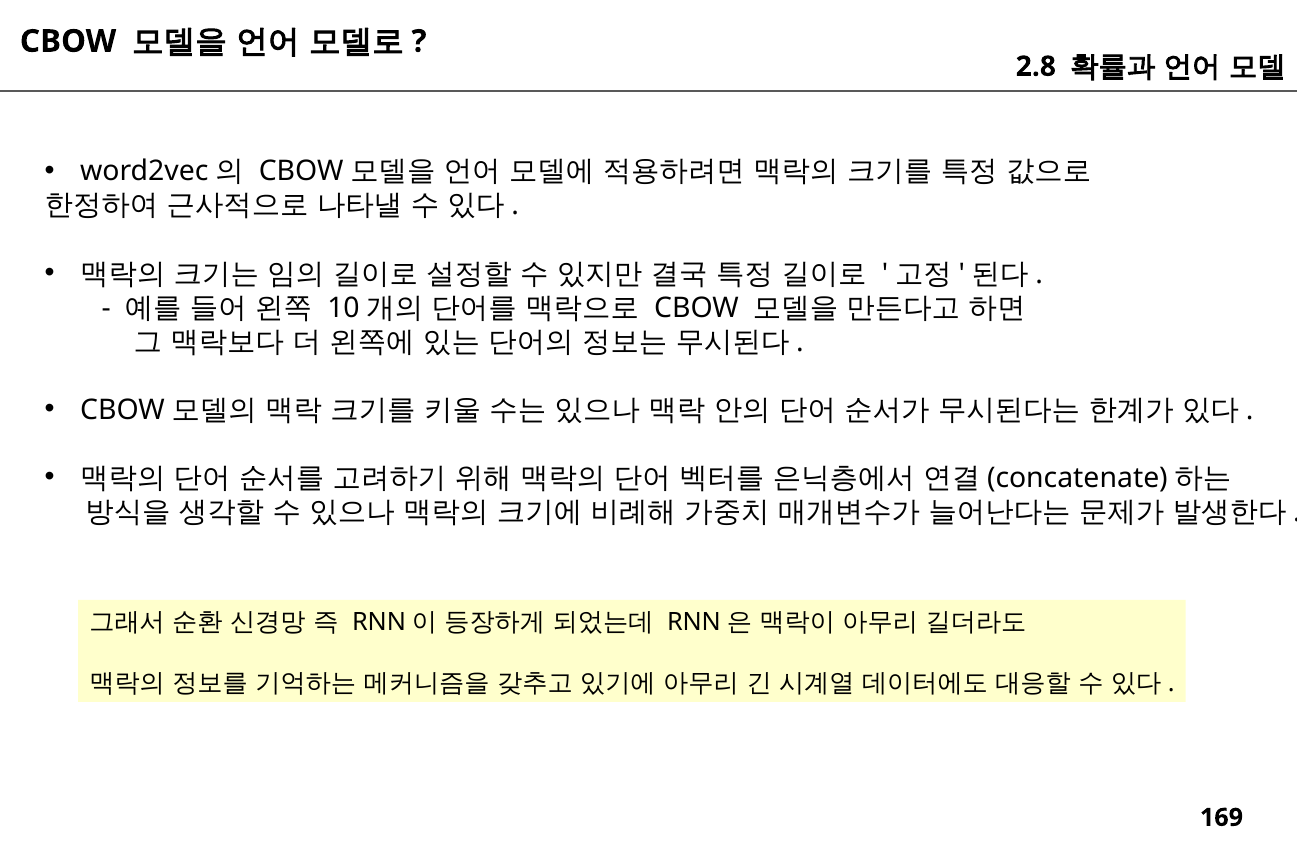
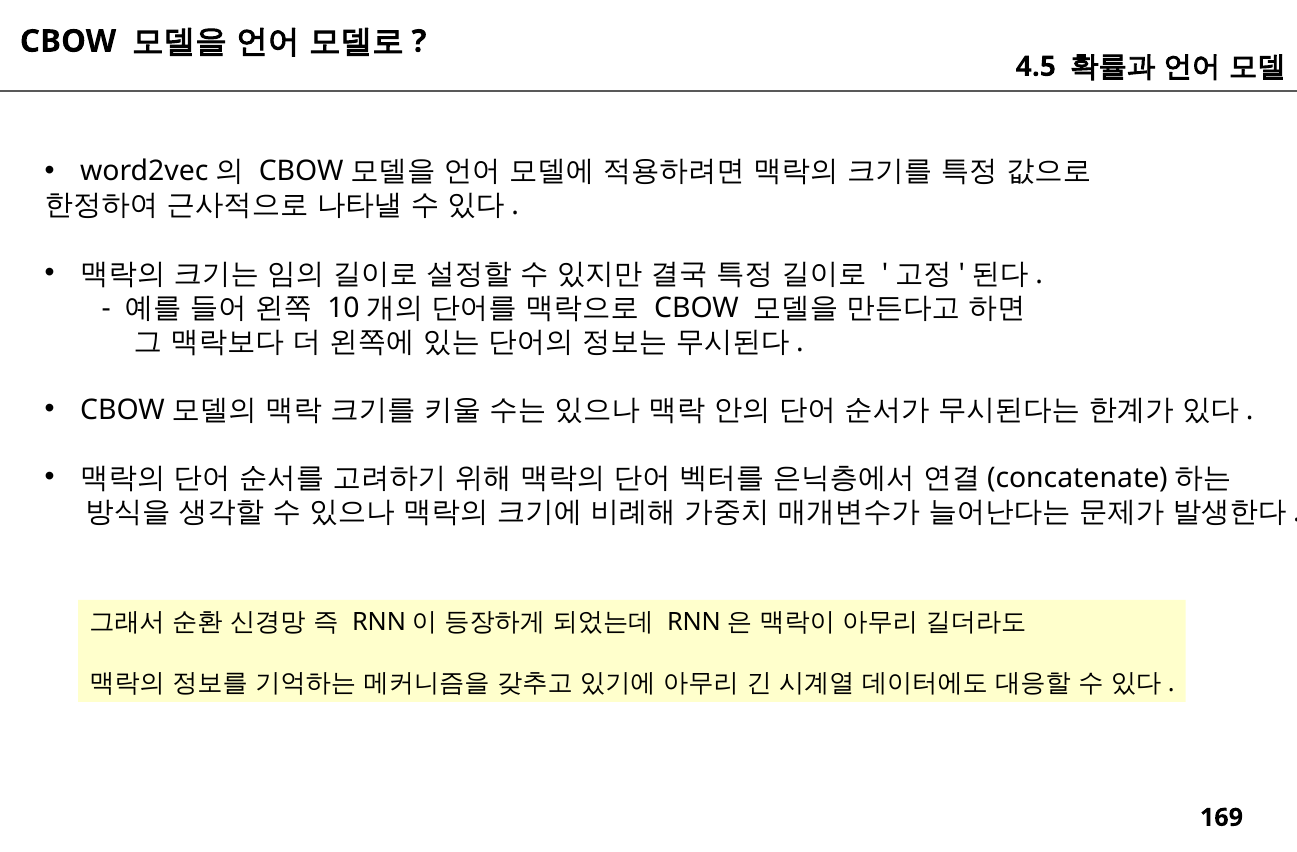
2.8: 2.8 -> 4.5
